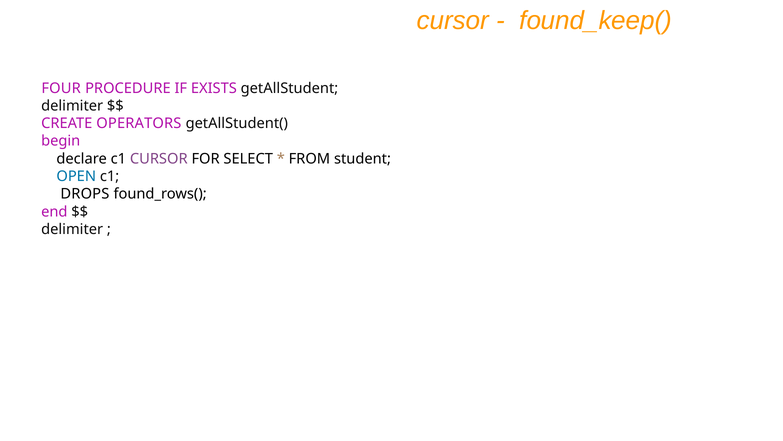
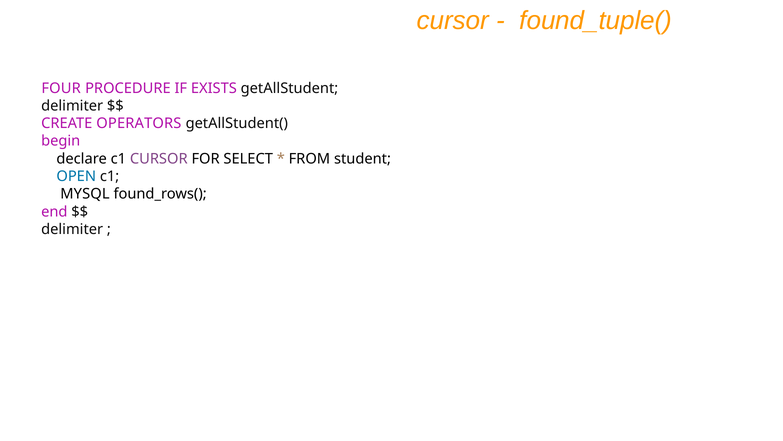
found_keep(: found_keep( -> found_tuple(
DROPS: DROPS -> MYSQL
